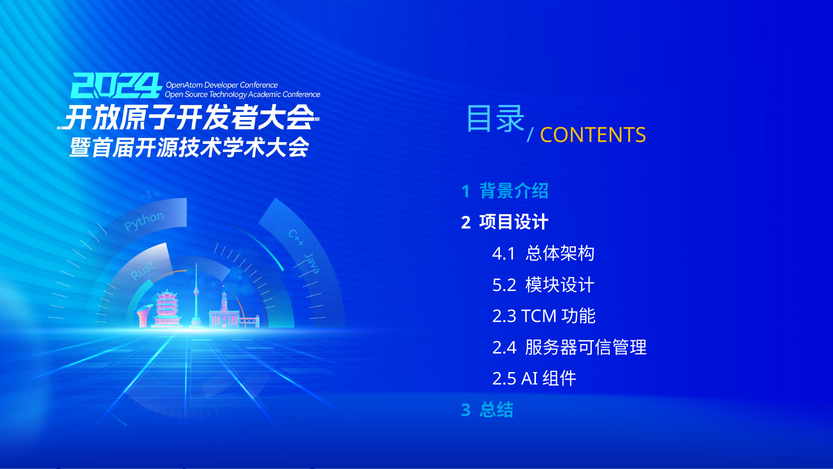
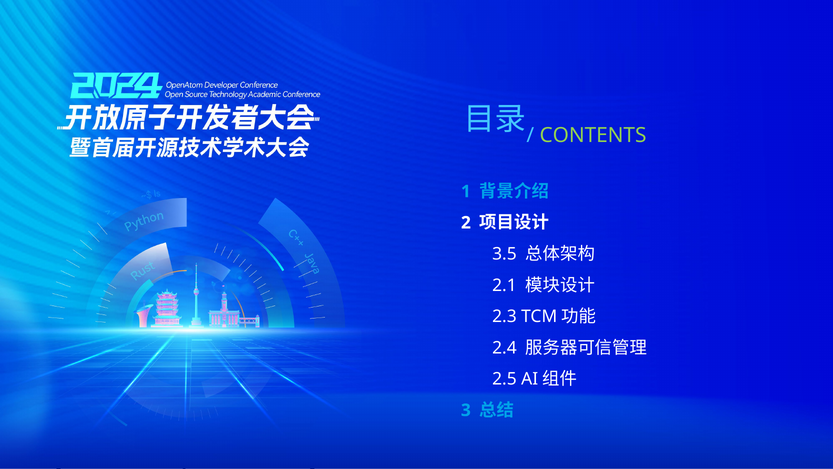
CONTENTS colour: yellow -> light green
4.1: 4.1 -> 3.5
5.2: 5.2 -> 2.1
